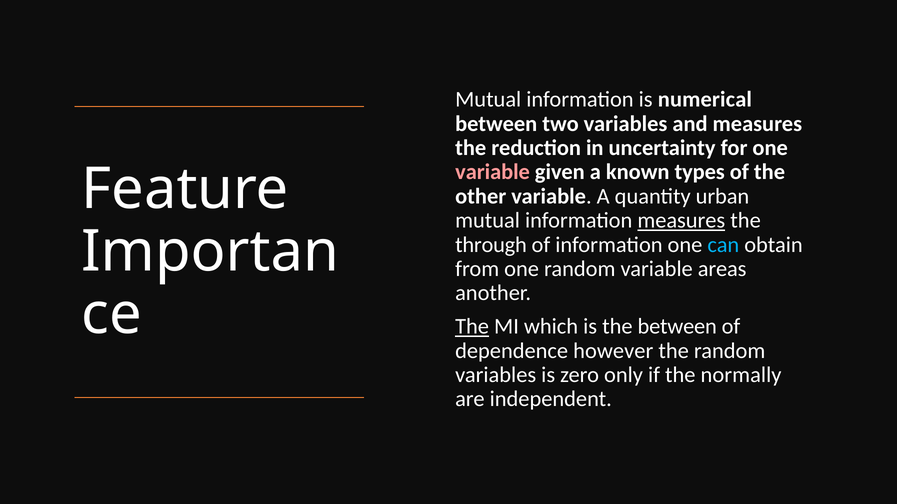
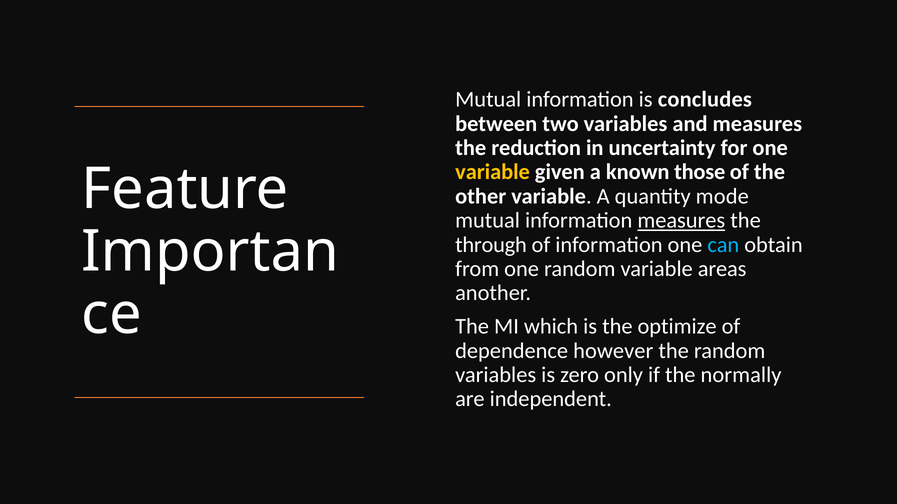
numerical: numerical -> concludes
variable at (493, 172) colour: pink -> yellow
types: types -> those
urban: urban -> mode
The at (472, 327) underline: present -> none
the between: between -> optimize
